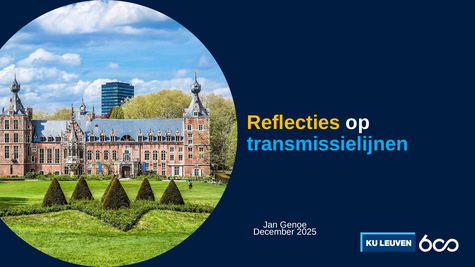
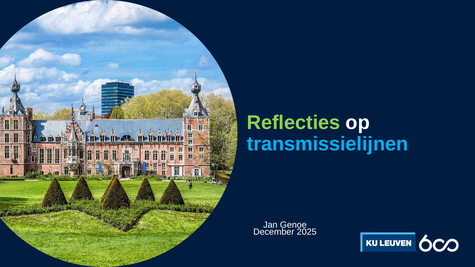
Reflecties colour: yellow -> light green
